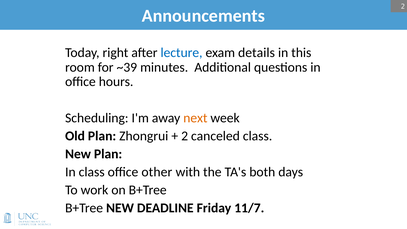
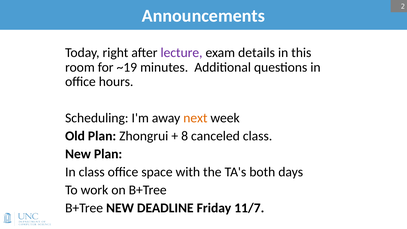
lecture colour: blue -> purple
~39: ~39 -> ~19
2 at (185, 136): 2 -> 8
other: other -> space
